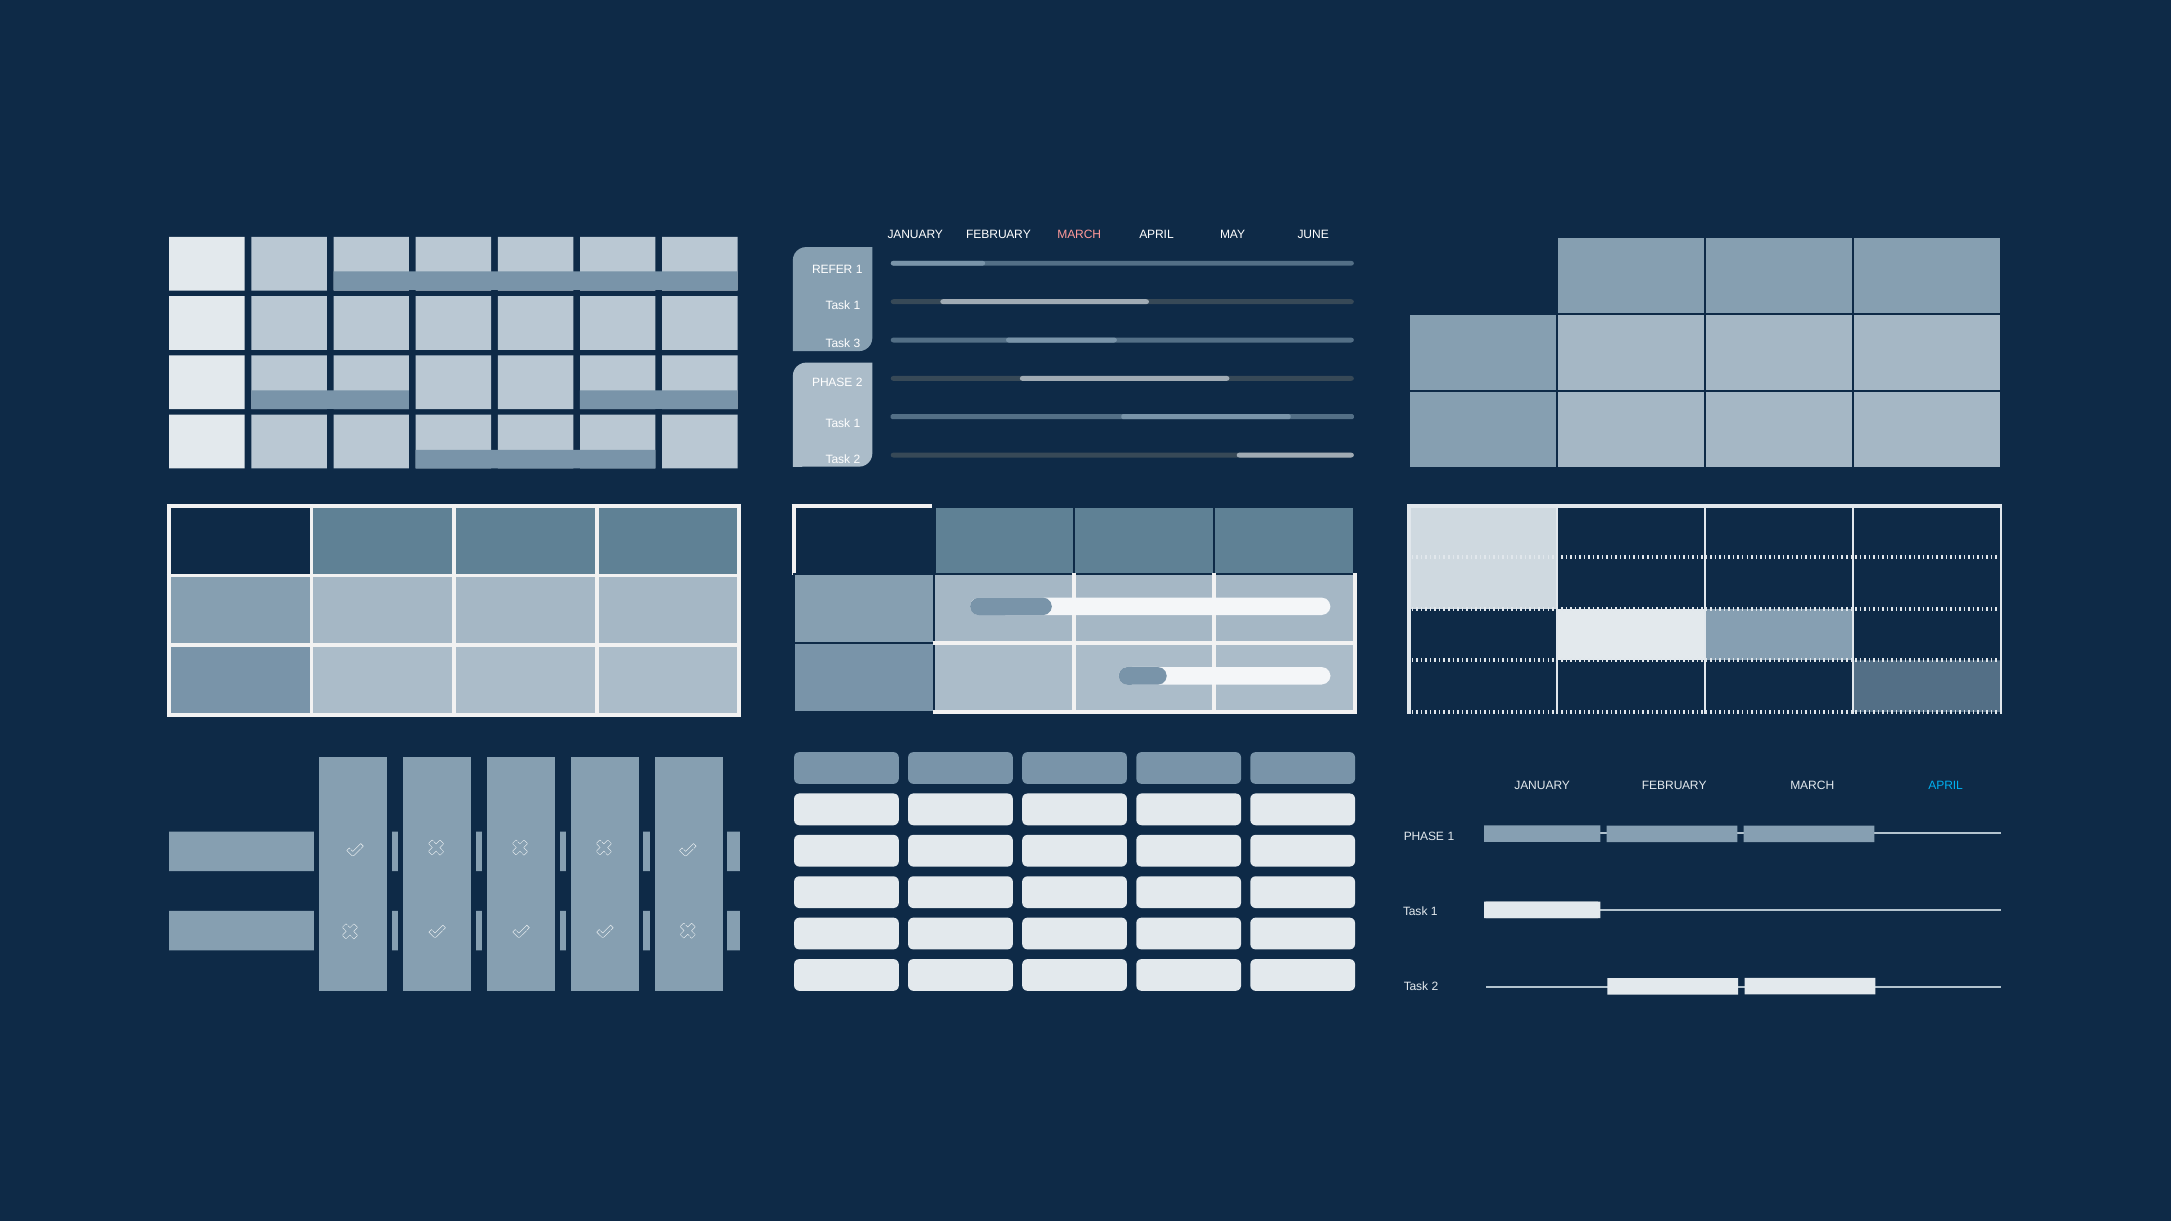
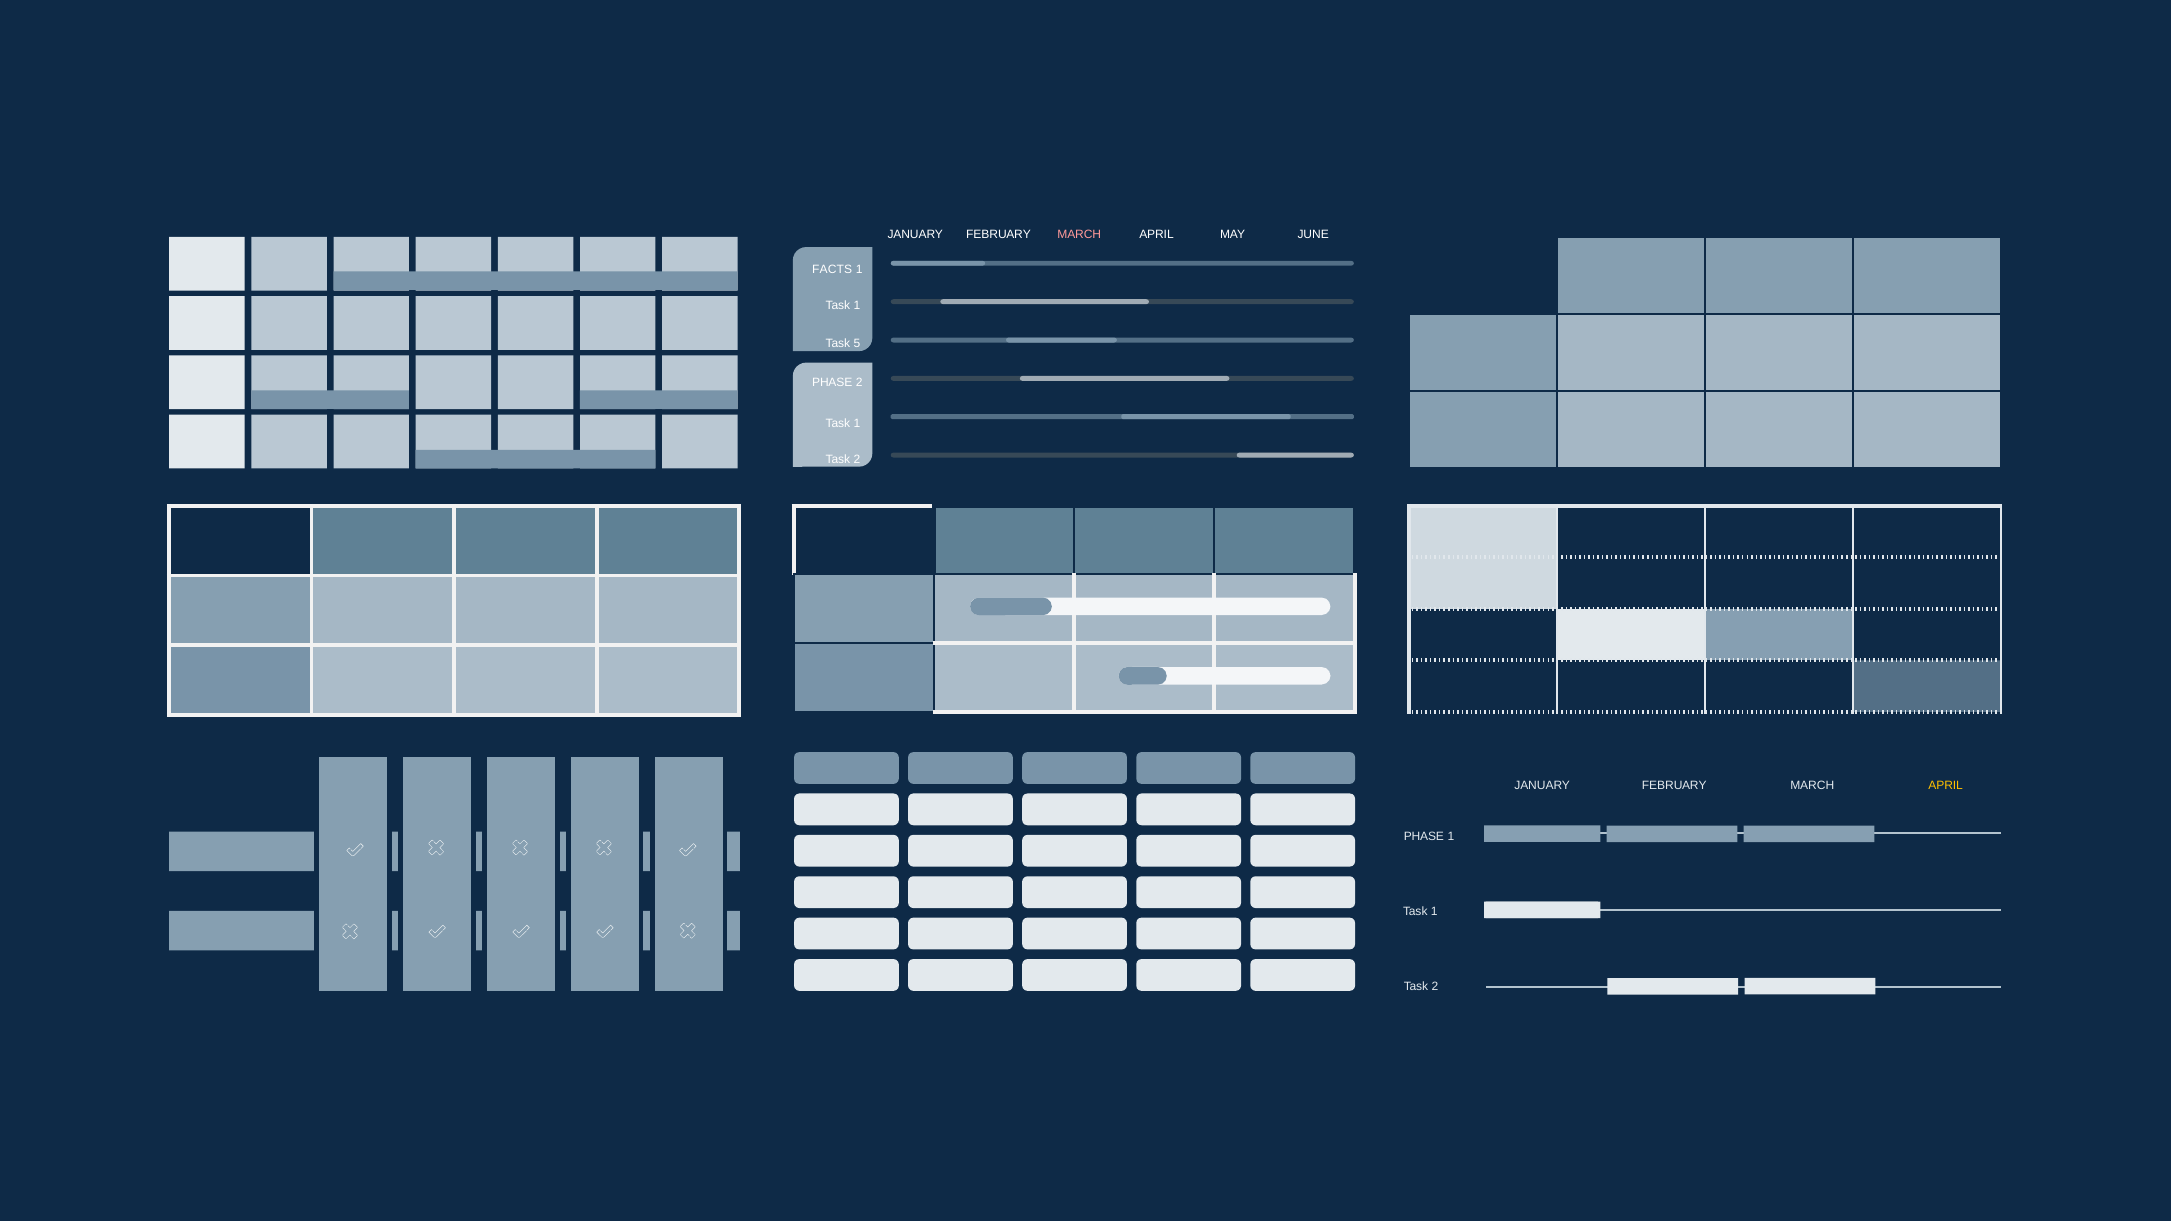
REFER: REFER -> FACTS
3: 3 -> 5
APRIL at (1946, 786) colour: light blue -> yellow
